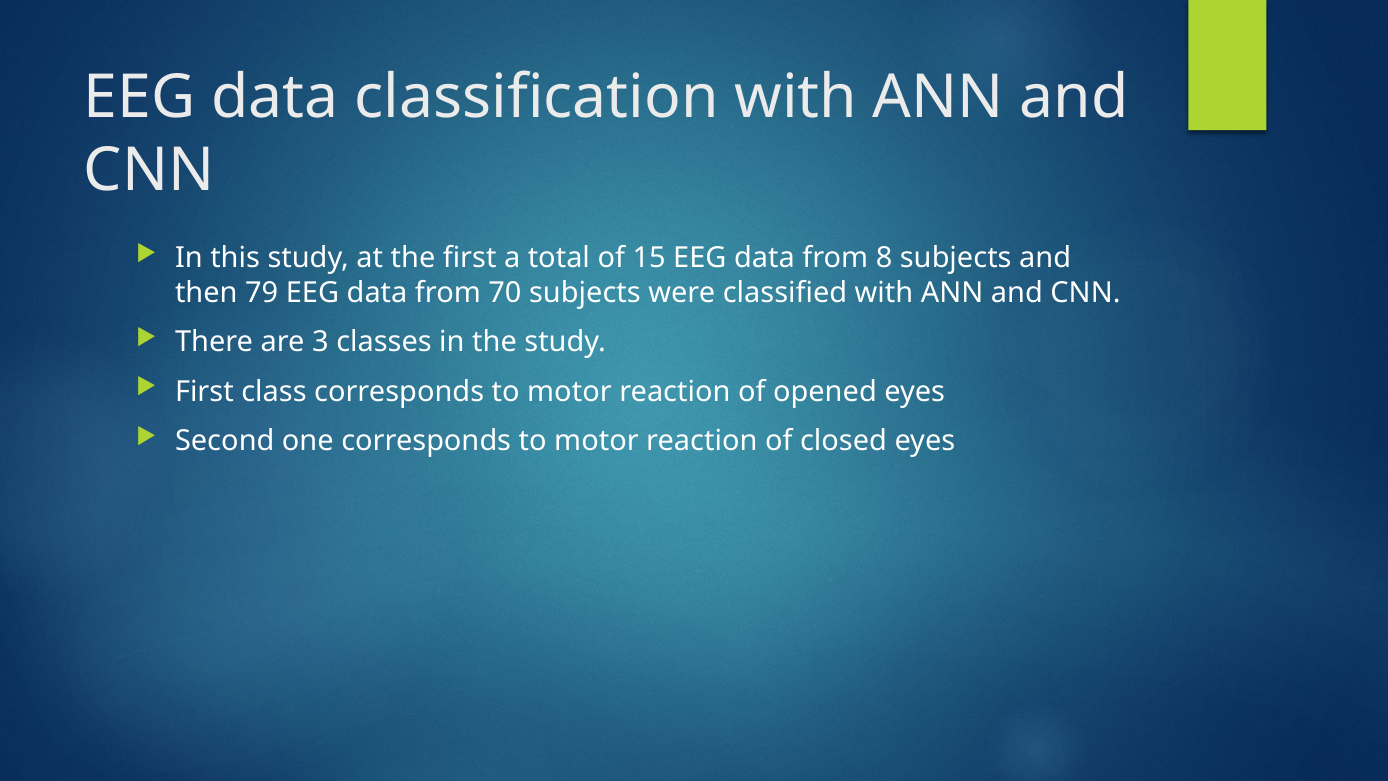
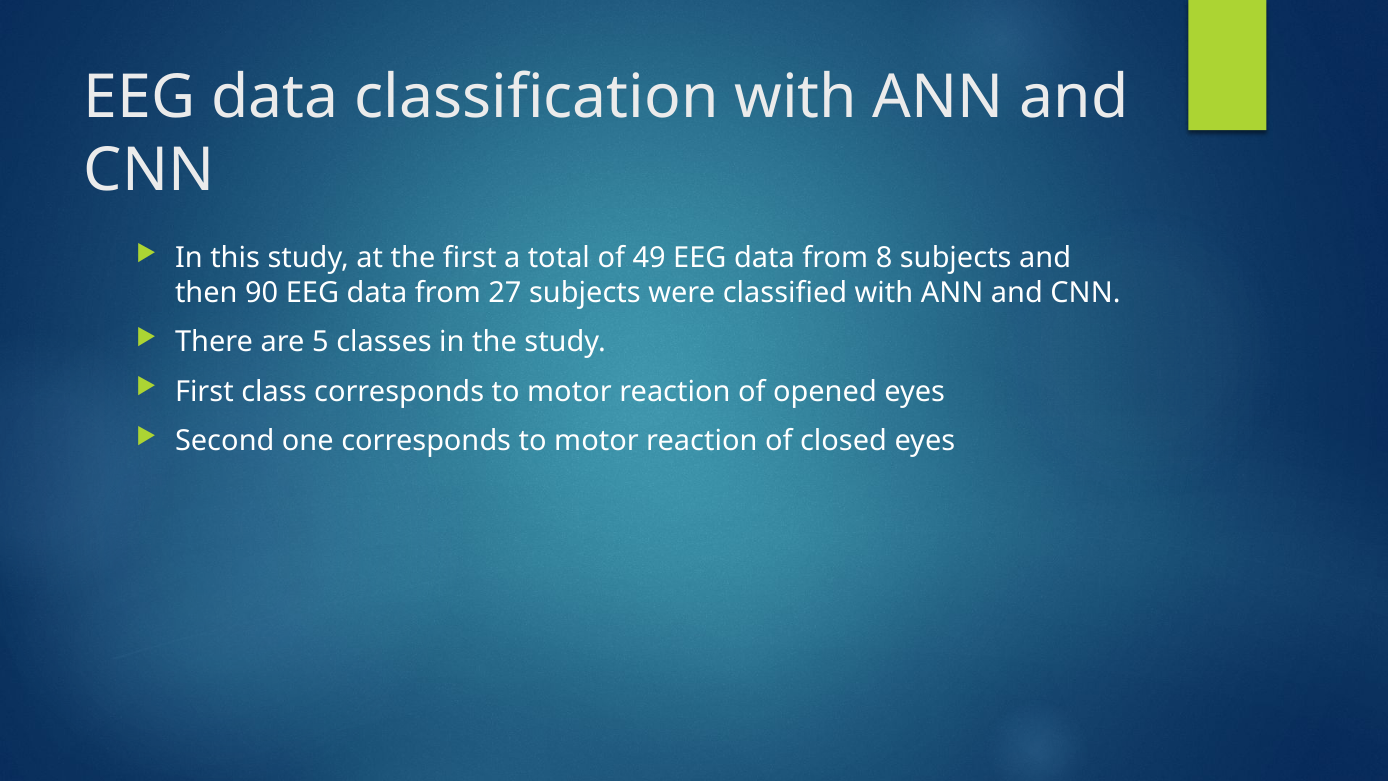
15: 15 -> 49
79: 79 -> 90
70: 70 -> 27
3: 3 -> 5
